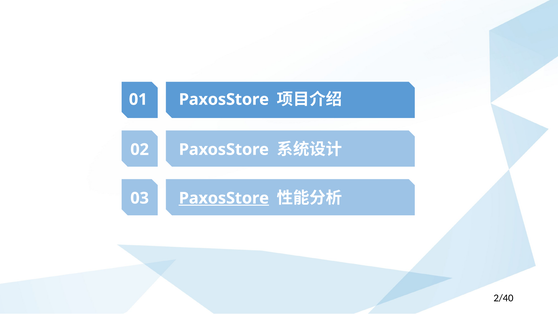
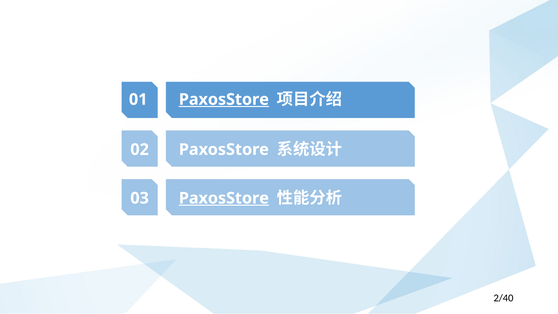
PaxosStore at (224, 99) underline: none -> present
